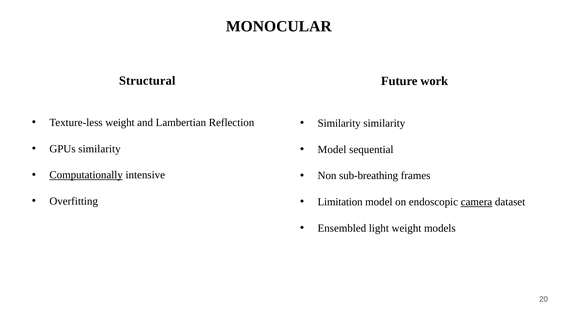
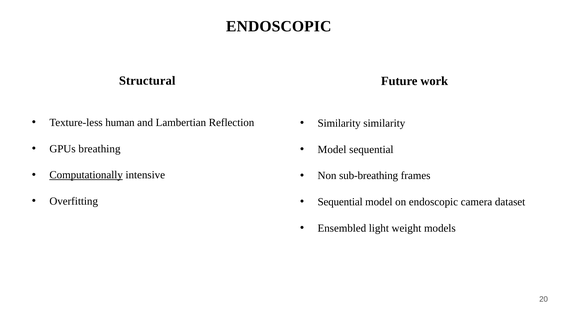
MONOCULAR at (279, 26): MONOCULAR -> ENDOSCOPIC
Texture-less weight: weight -> human
GPUs similarity: similarity -> breathing
Limitation at (340, 202): Limitation -> Sequential
camera underline: present -> none
